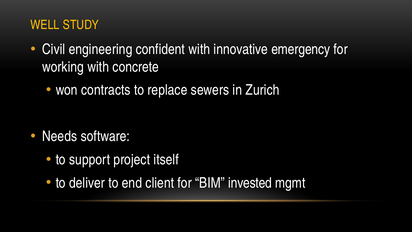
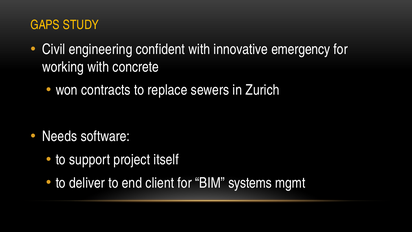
WELL: WELL -> GAPS
invested: invested -> systems
